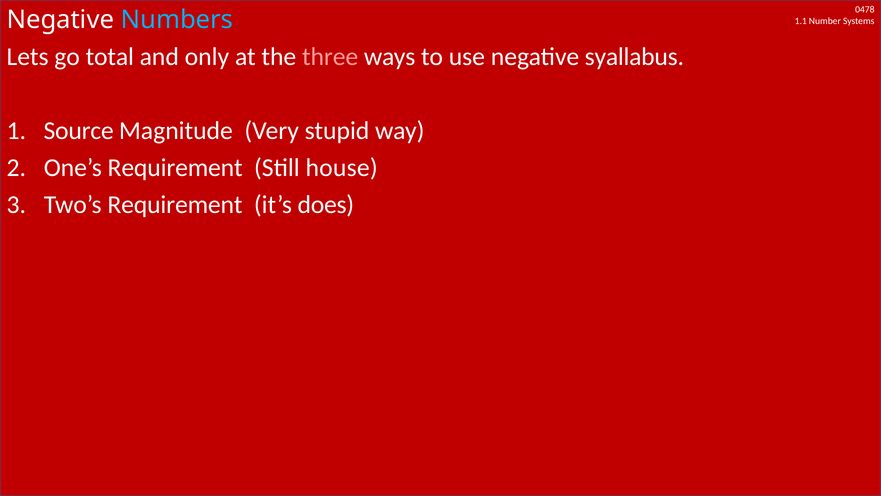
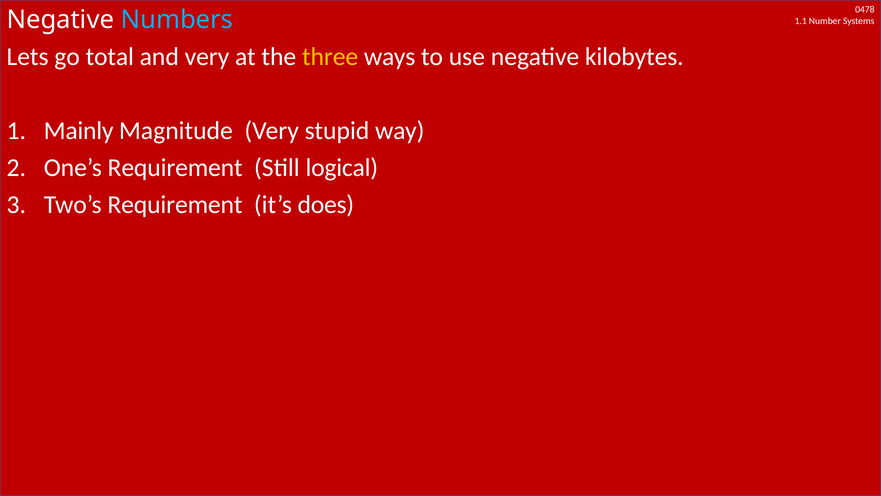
and only: only -> very
three colour: pink -> yellow
syallabus: syallabus -> kilobytes
Source: Source -> Mainly
house: house -> logical
